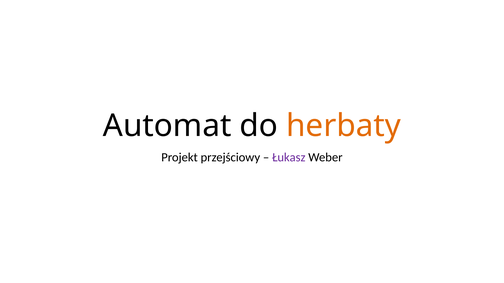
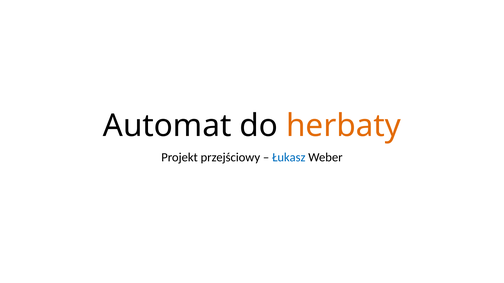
Łukasz colour: purple -> blue
